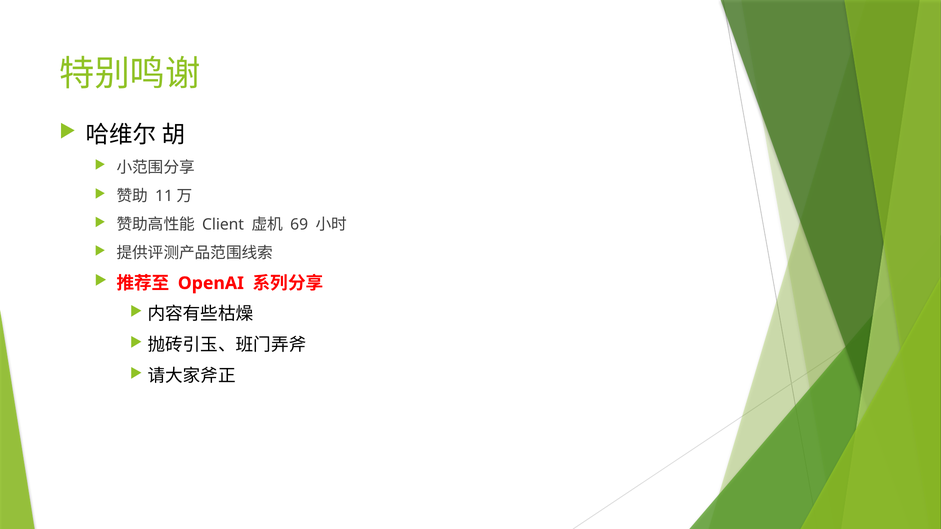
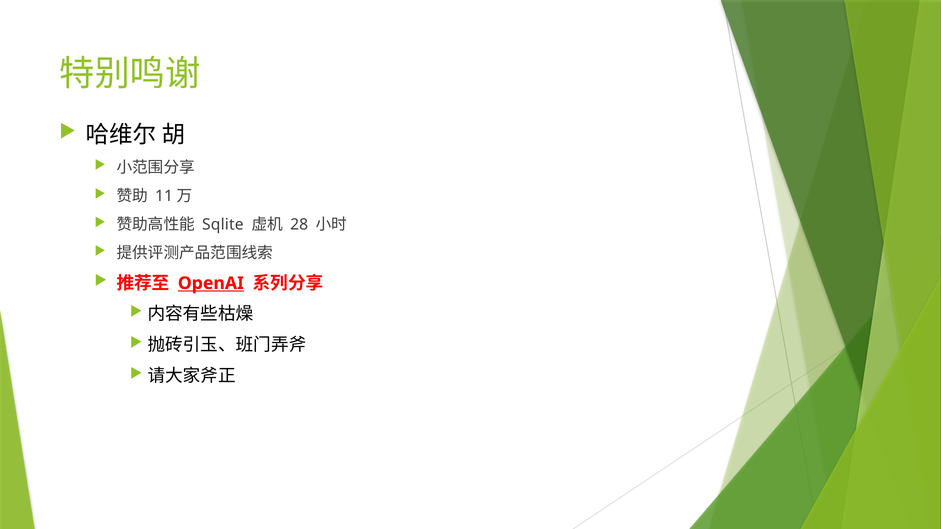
Client: Client -> Sqlite
69: 69 -> 28
OpenAI underline: none -> present
